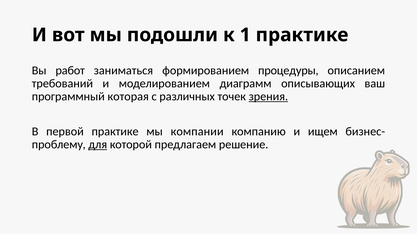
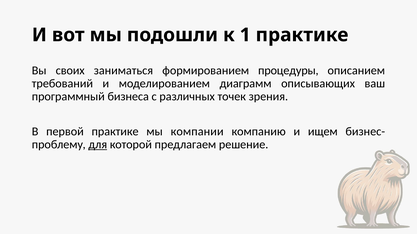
работ: работ -> своих
которая: которая -> бизнеса
зрения underline: present -> none
